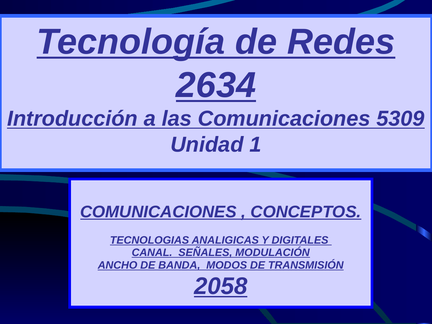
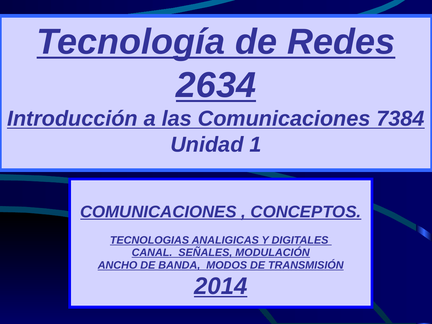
5309: 5309 -> 7384
2058: 2058 -> 2014
